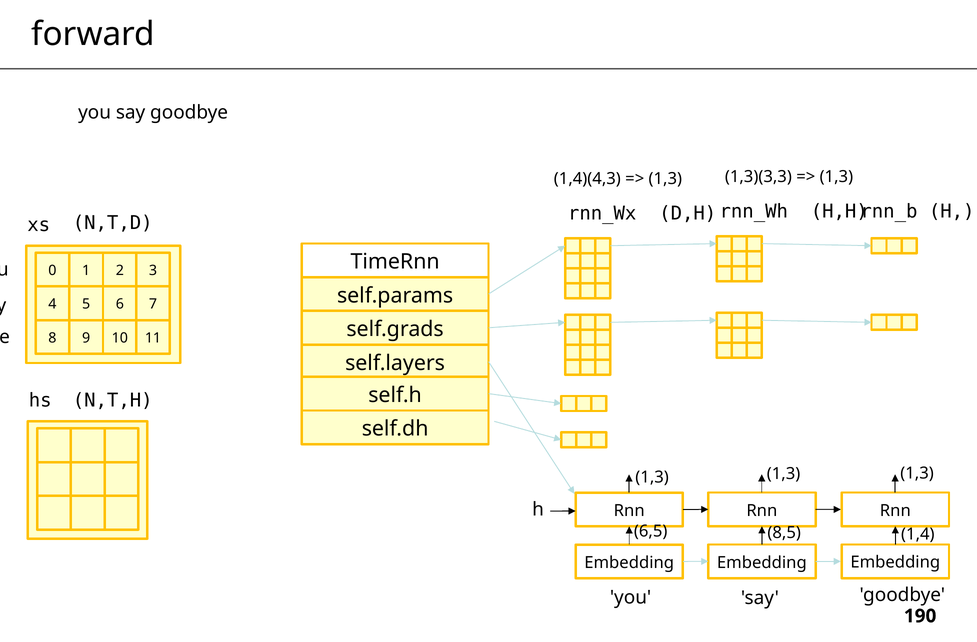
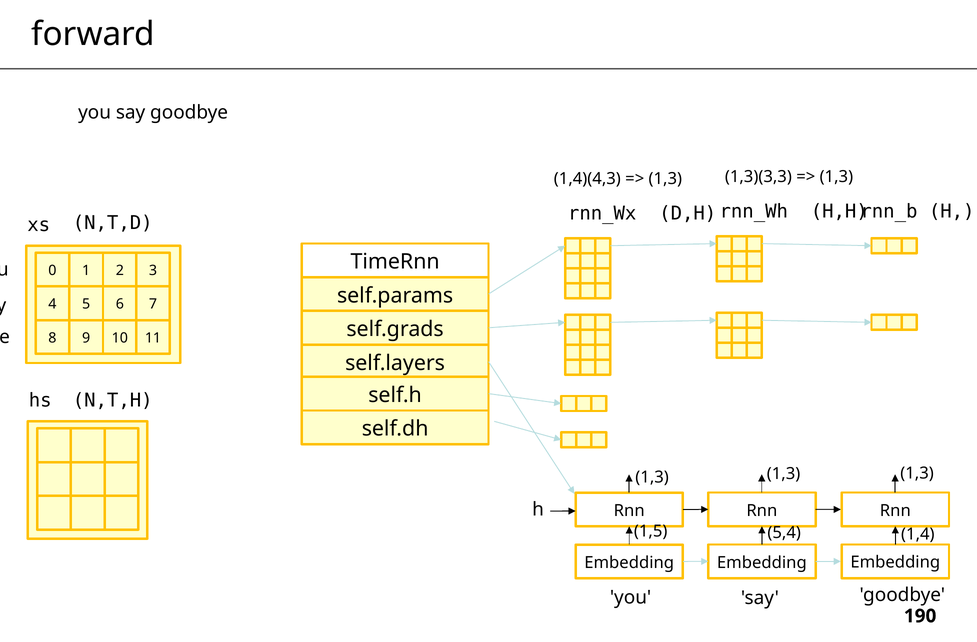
6,5: 6,5 -> 1,5
8,5: 8,5 -> 5,4
